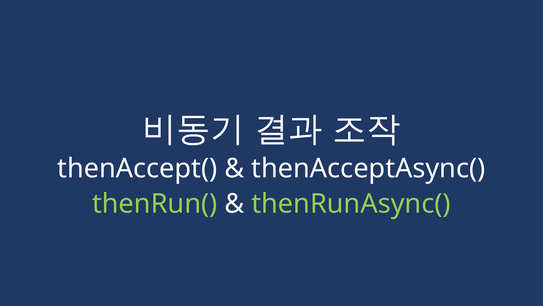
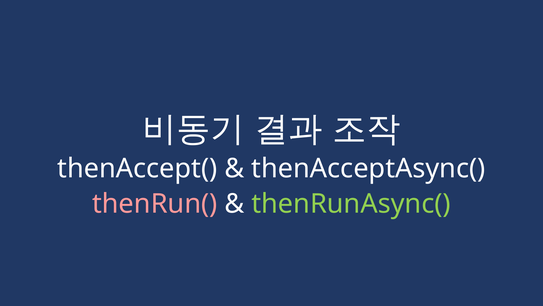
thenRun( colour: light green -> pink
